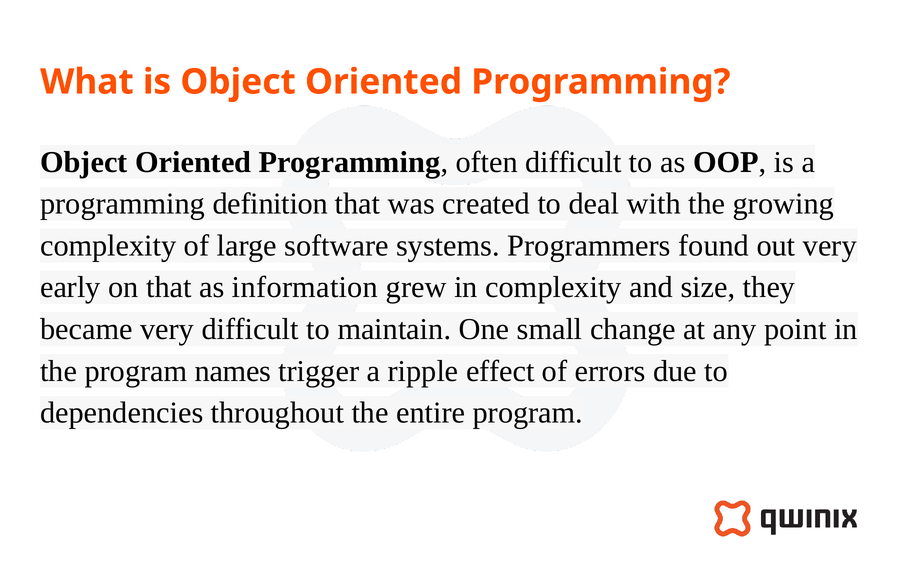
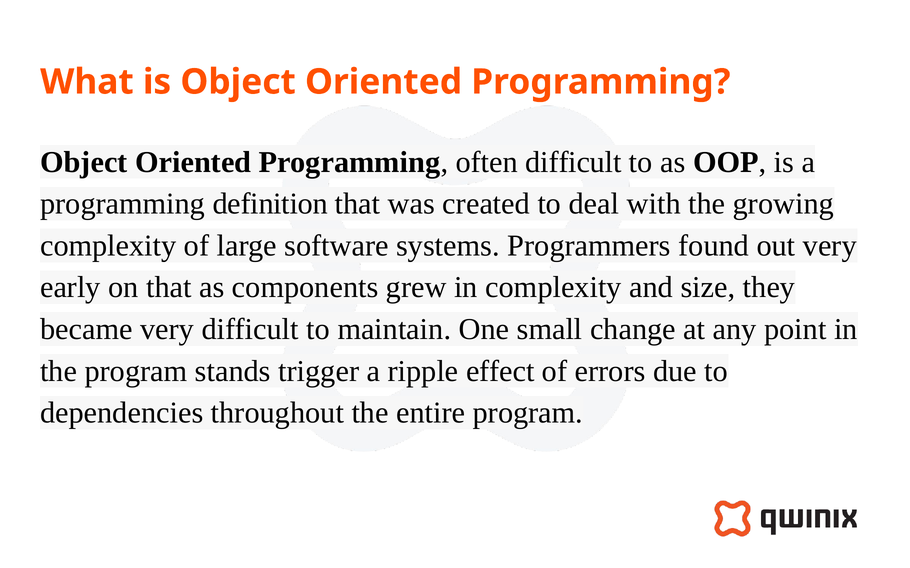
information: information -> components
names: names -> stands
